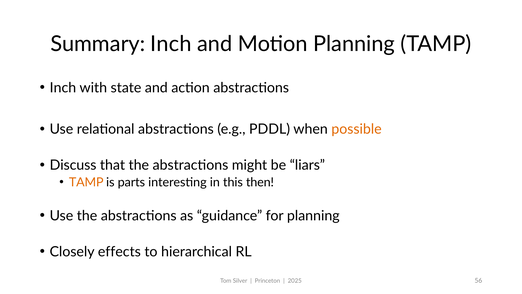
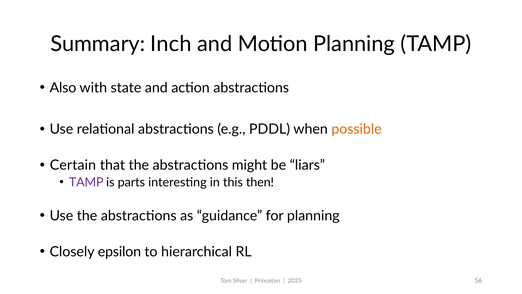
Inch at (63, 88): Inch -> Also
Discuss: Discuss -> Certain
TAMP at (86, 182) colour: orange -> purple
effects: effects -> epsilon
